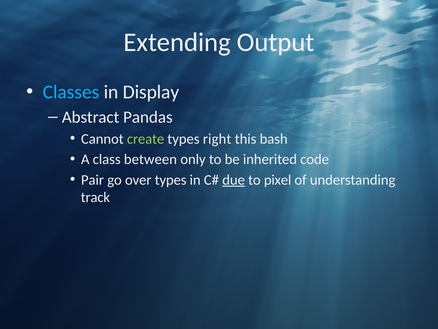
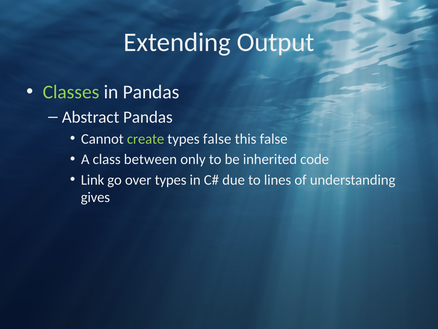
Classes colour: light blue -> light green
in Display: Display -> Pandas
types right: right -> false
this bash: bash -> false
Pair: Pair -> Link
due underline: present -> none
pixel: pixel -> lines
track: track -> gives
